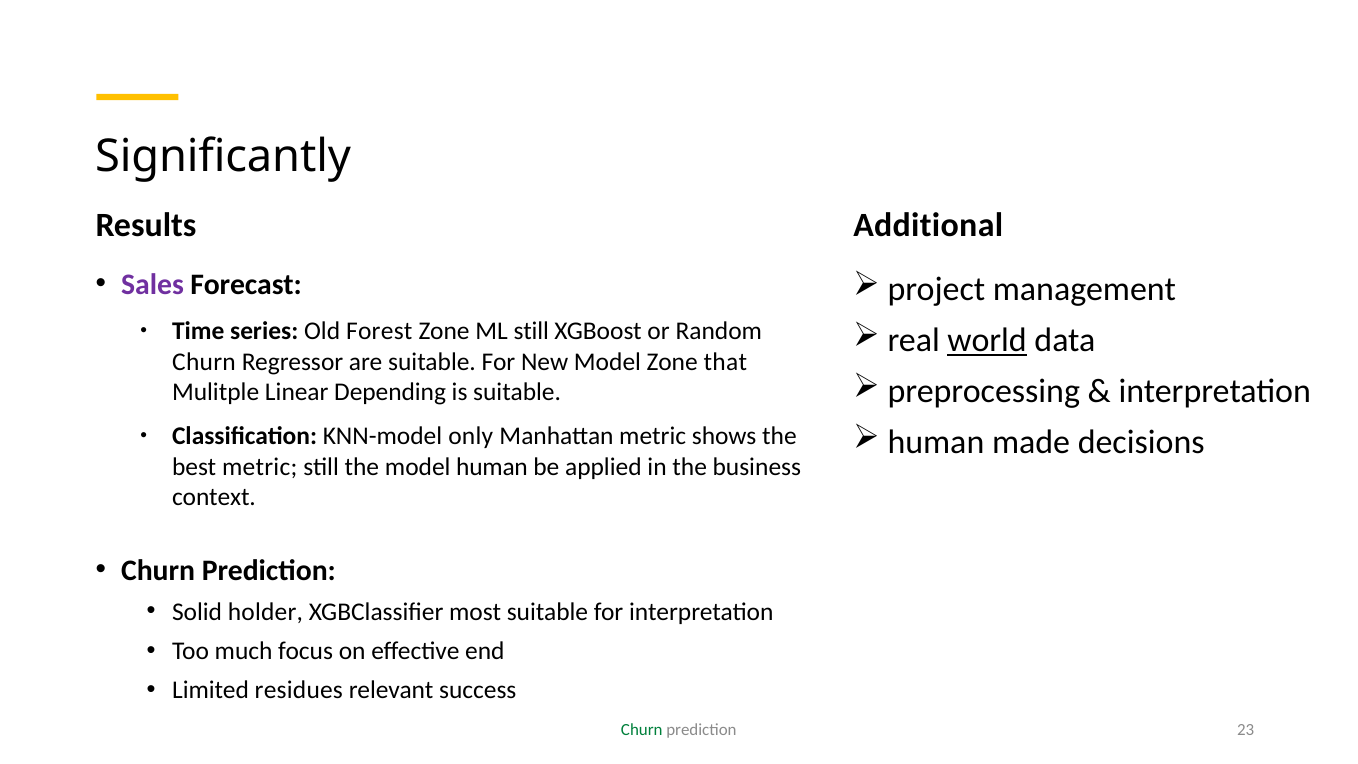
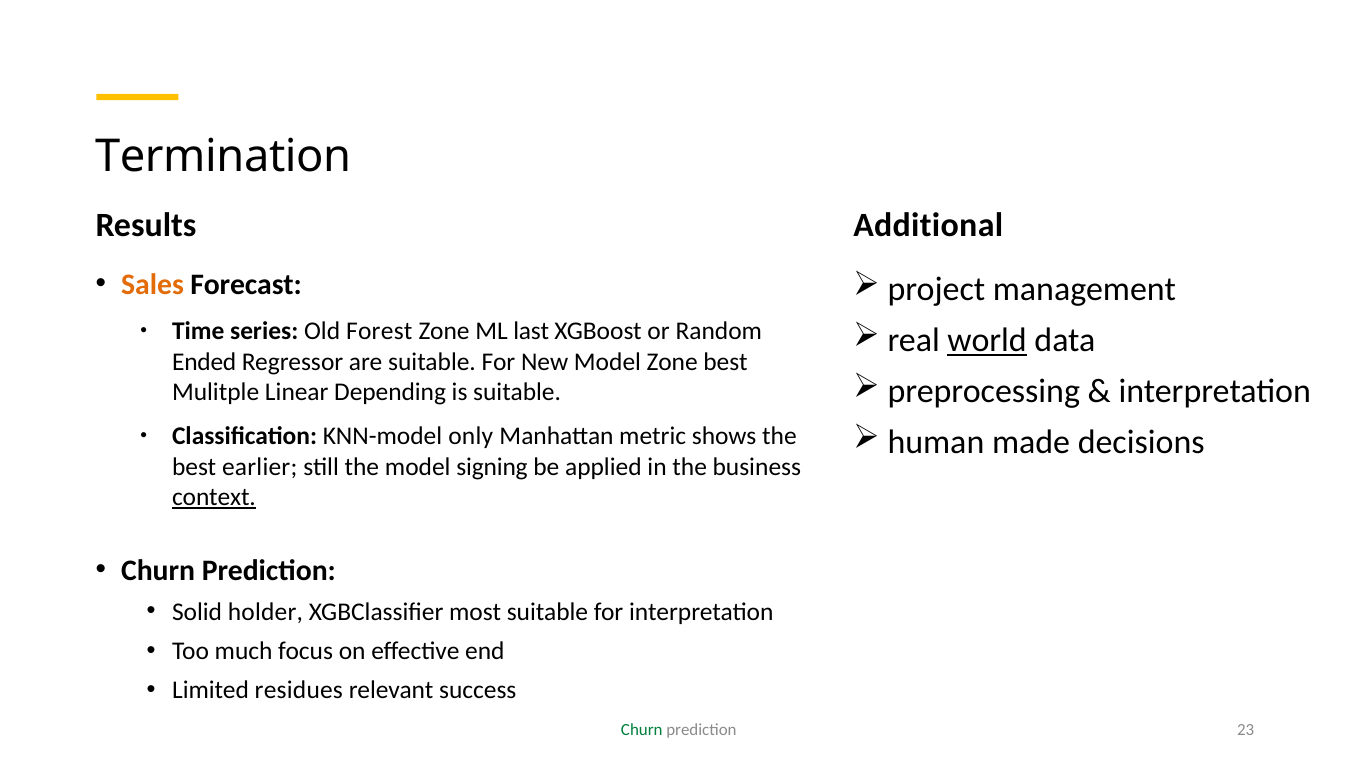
Significantly: Significantly -> Termination
Sales colour: purple -> orange
ML still: still -> last
Churn at (204, 362): Churn -> Ended
Zone that: that -> best
best metric: metric -> earlier
model human: human -> signing
context underline: none -> present
